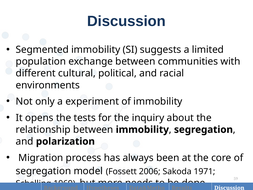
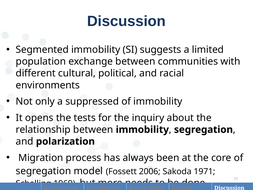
experiment: experiment -> suppressed
